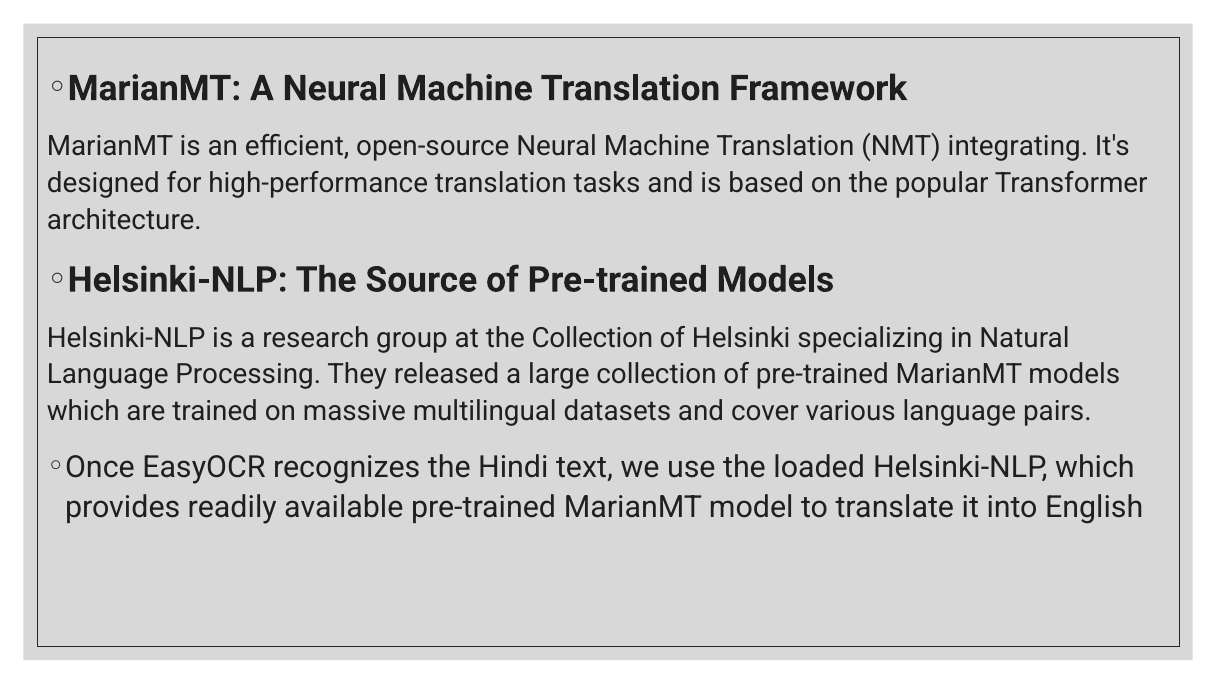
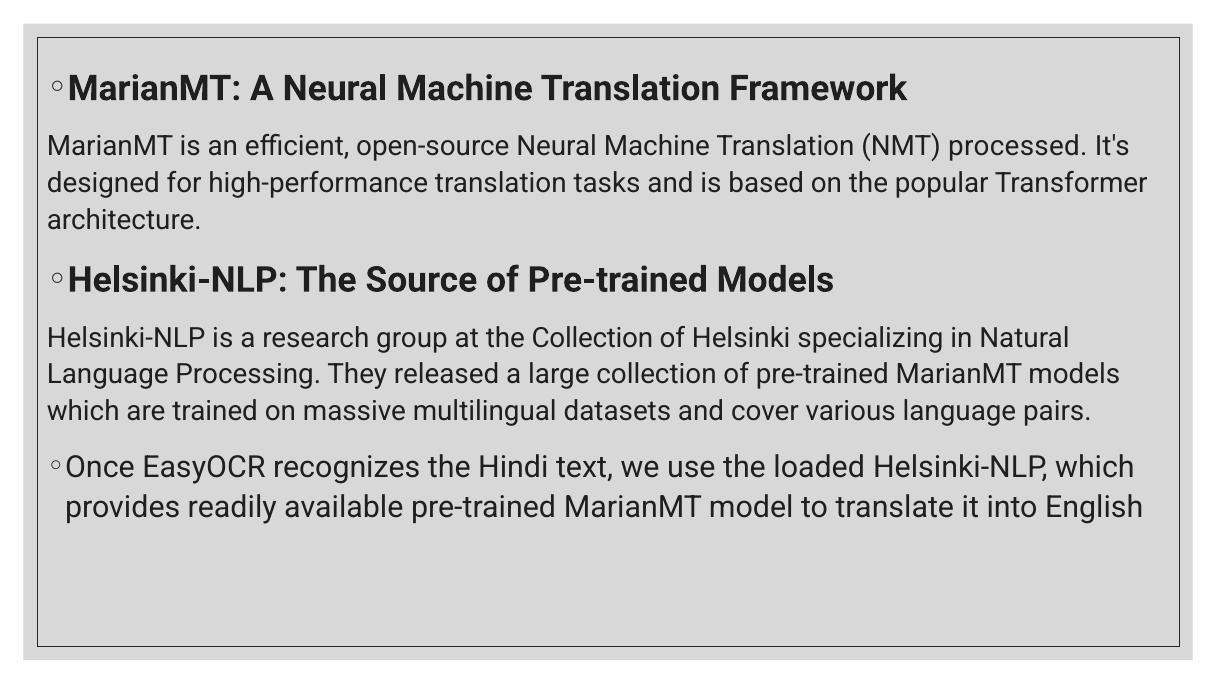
integrating: integrating -> processed
